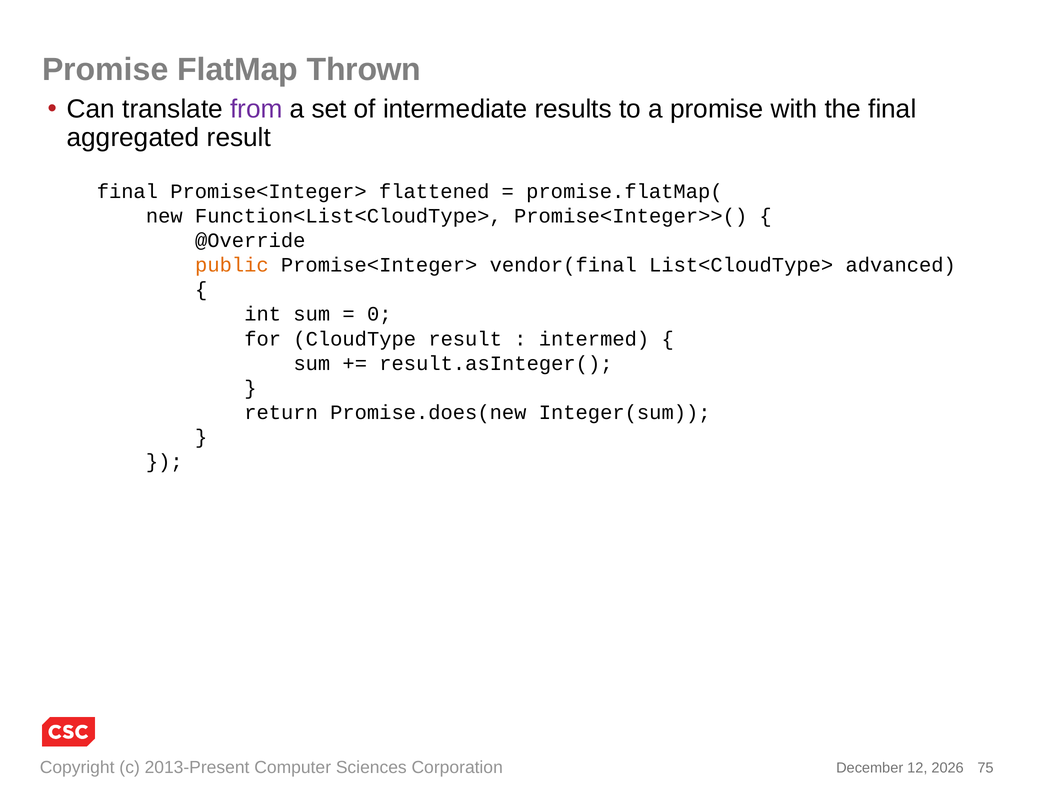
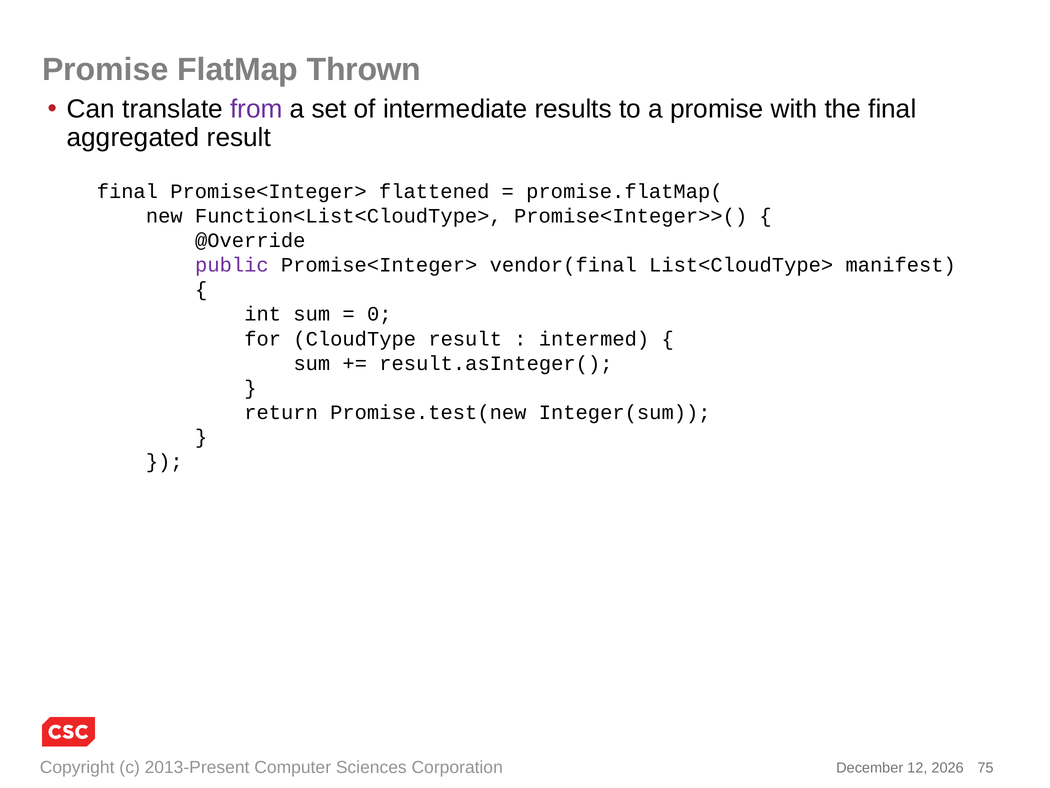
public colour: orange -> purple
advanced: advanced -> manifest
Promise.does(new: Promise.does(new -> Promise.test(new
